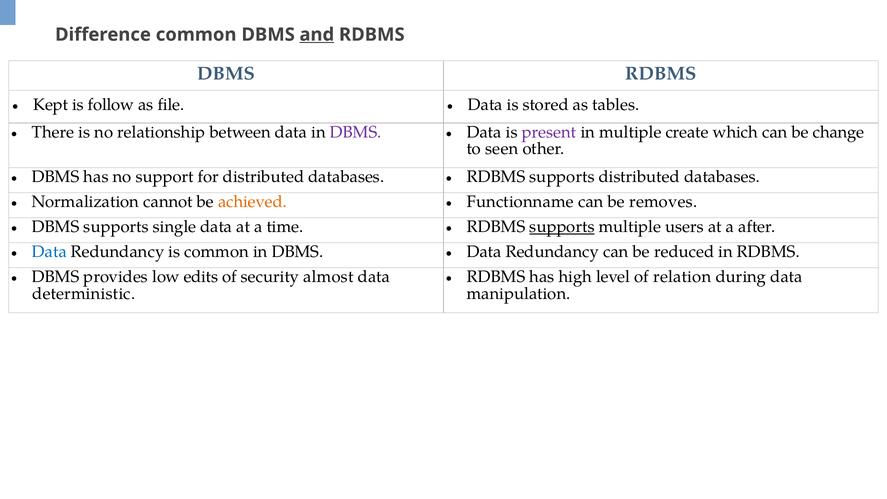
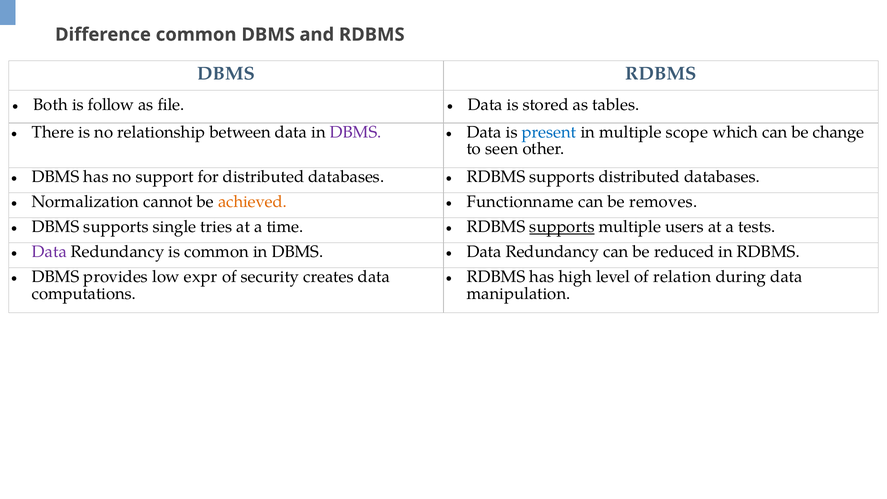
and underline: present -> none
Kept: Kept -> Both
present colour: purple -> blue
create: create -> scope
single data: data -> tries
after: after -> tests
Data at (49, 252) colour: blue -> purple
edits: edits -> expr
almost: almost -> creates
deterministic: deterministic -> computations
